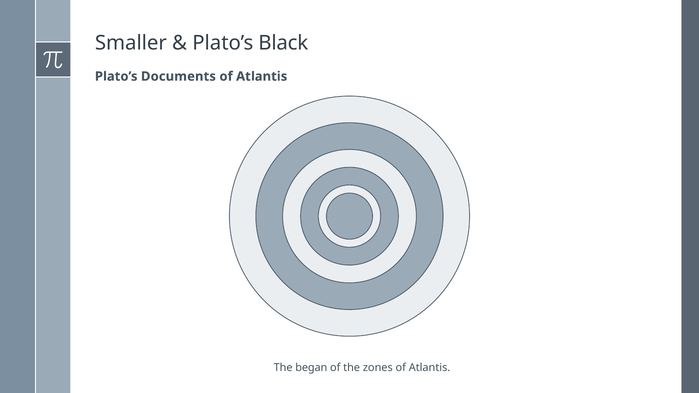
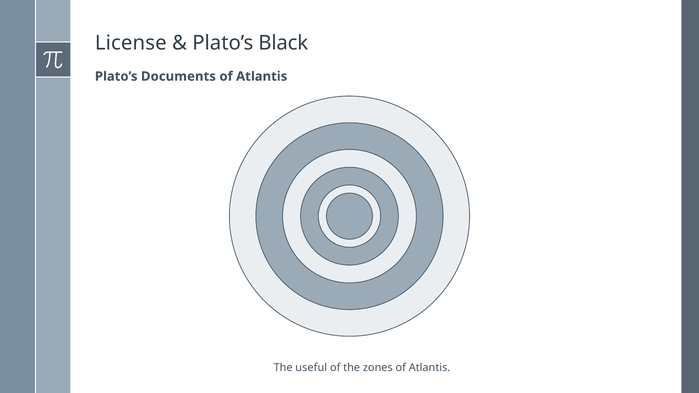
Smaller: Smaller -> License
began: began -> useful
